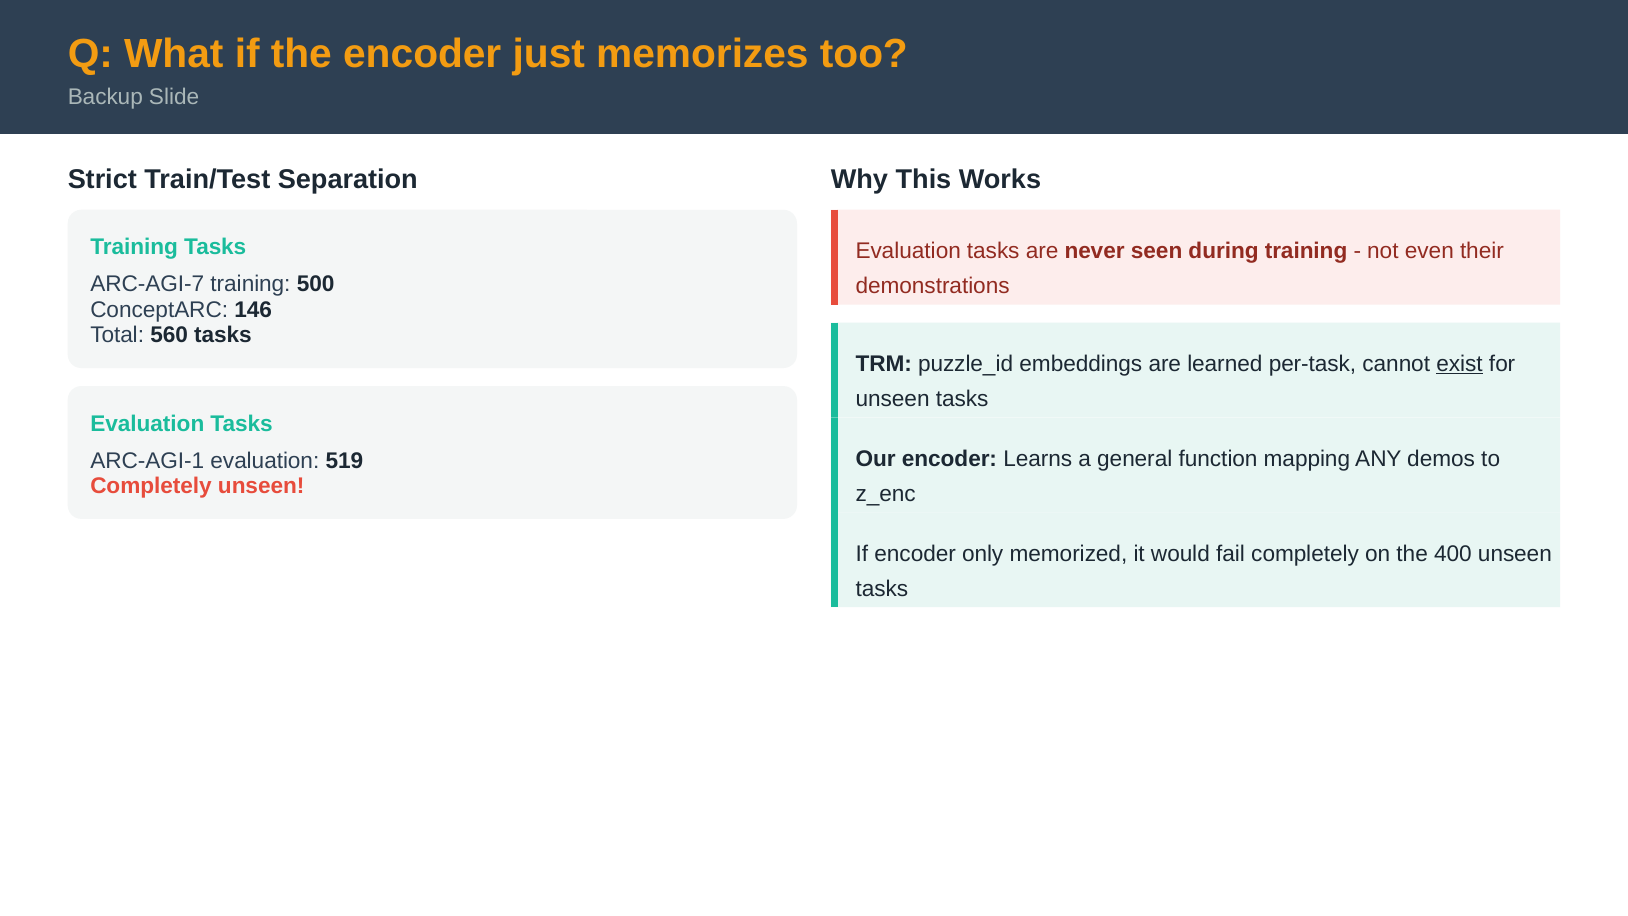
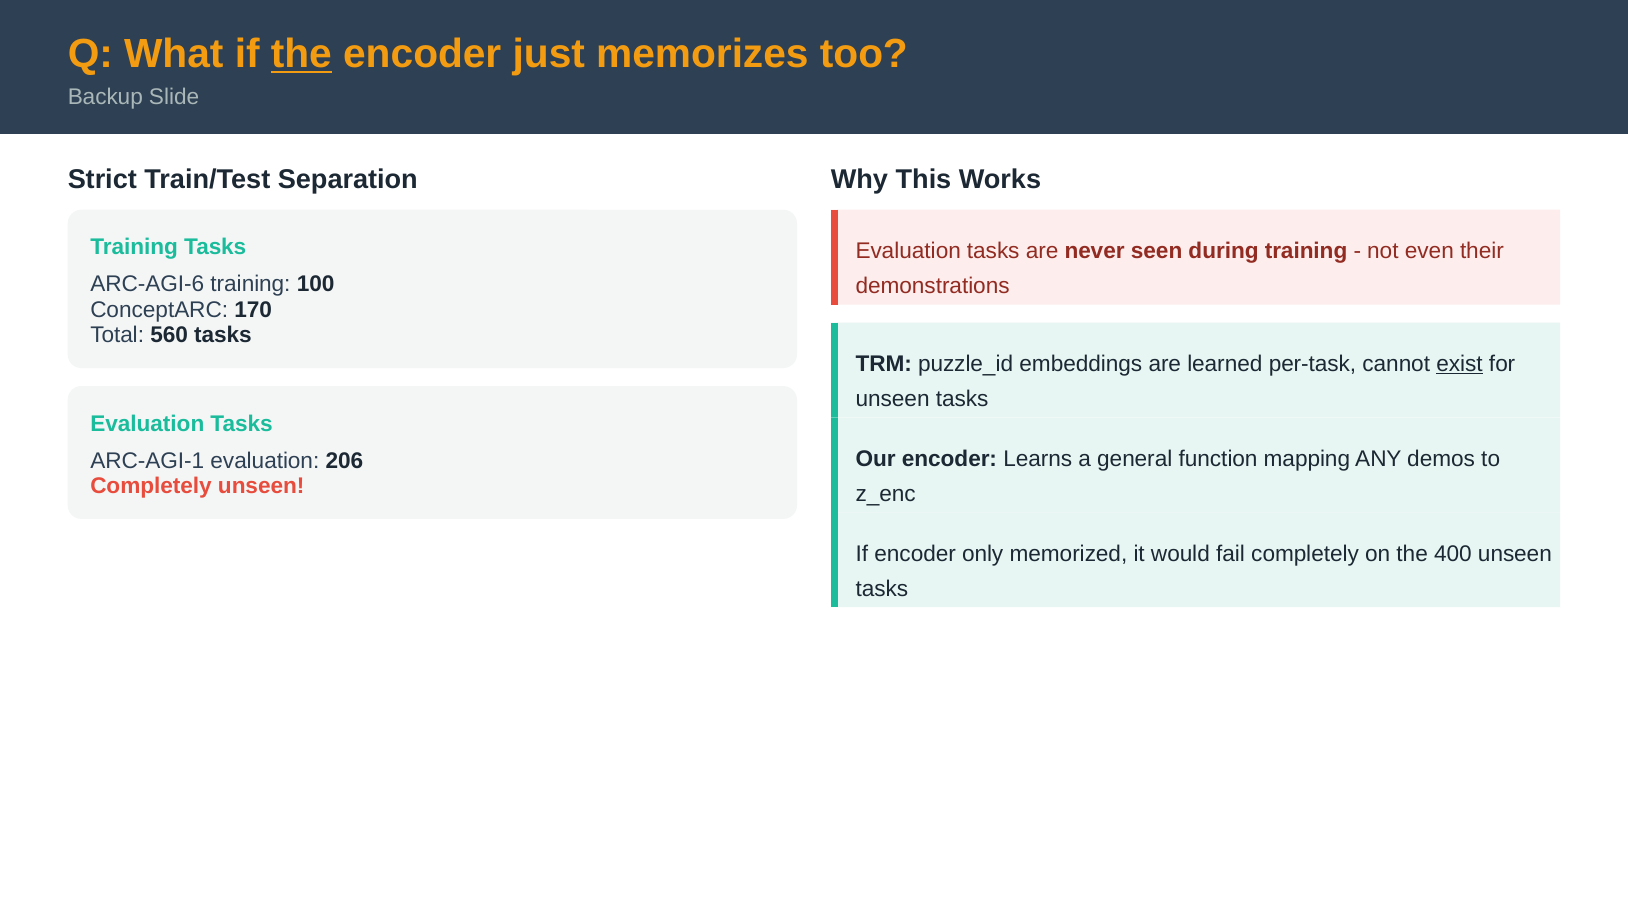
the at (301, 54) underline: none -> present
ARC-AGI-7: ARC-AGI-7 -> ARC-AGI-6
500: 500 -> 100
146: 146 -> 170
519: 519 -> 206
